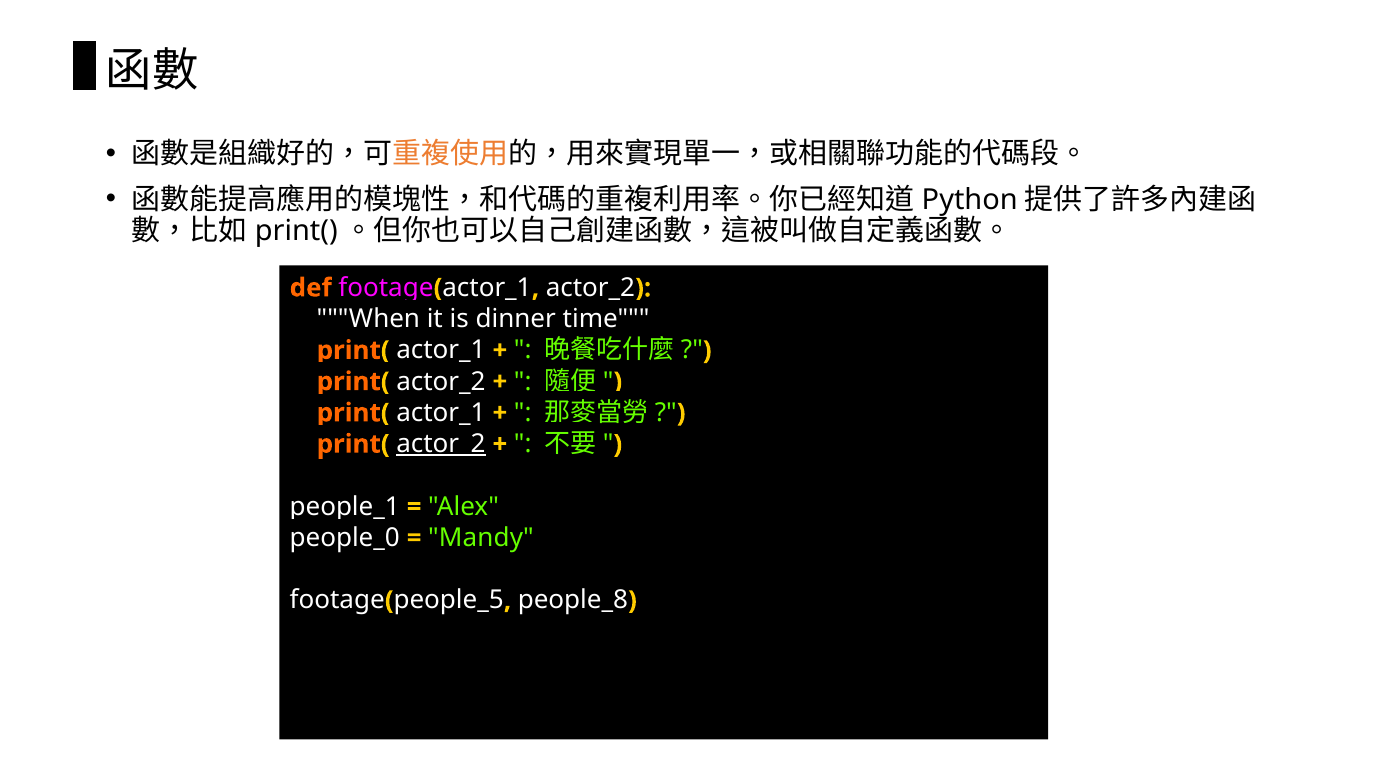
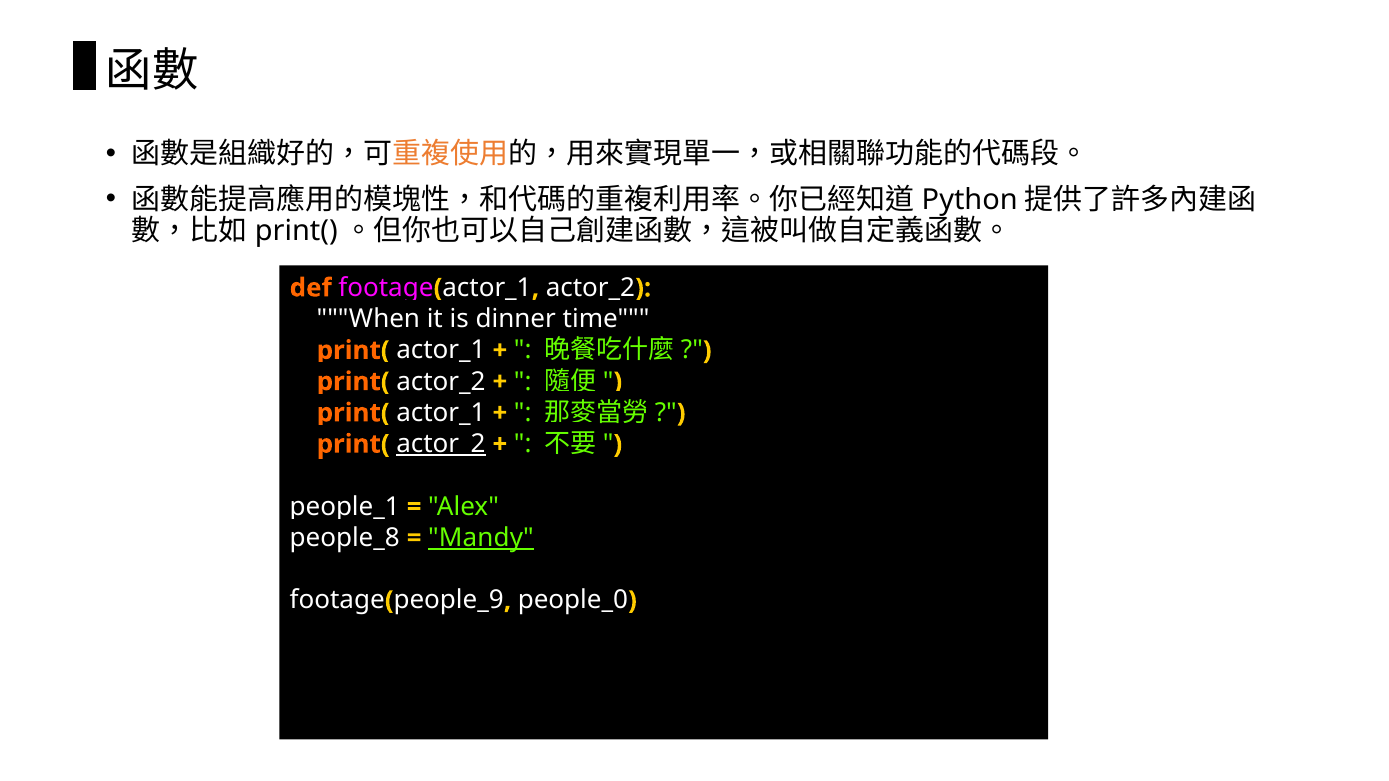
people_0: people_0 -> people_8
Mandy underline: none -> present
people_5: people_5 -> people_9
people_8: people_8 -> people_0
